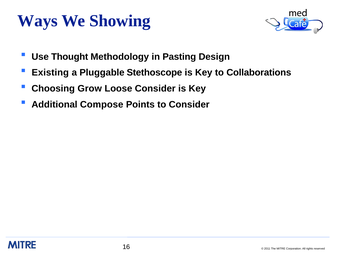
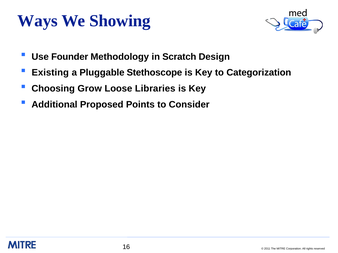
Thought: Thought -> Founder
Pasting: Pasting -> Scratch
Collaborations: Collaborations -> Categorization
Loose Consider: Consider -> Libraries
Compose: Compose -> Proposed
